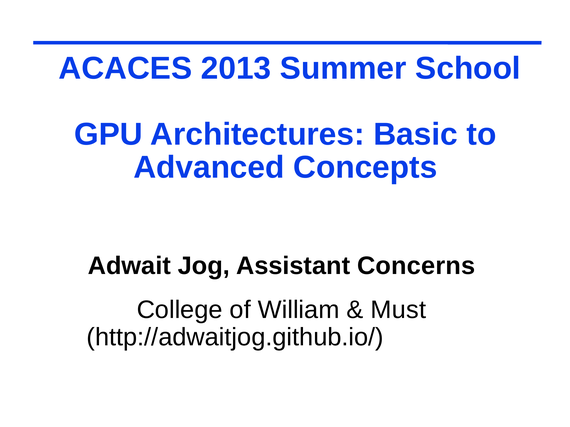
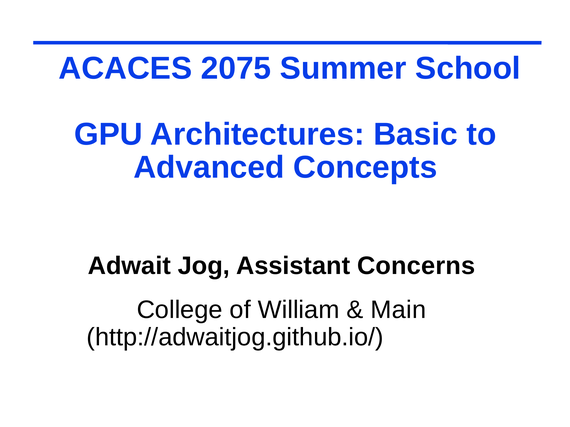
2013: 2013 -> 2075
Must: Must -> Main
